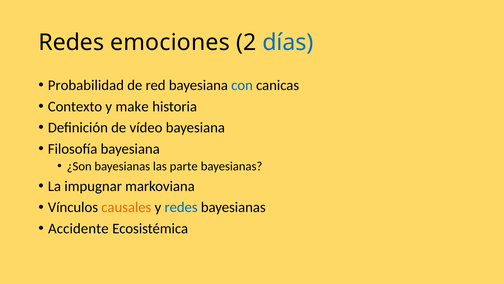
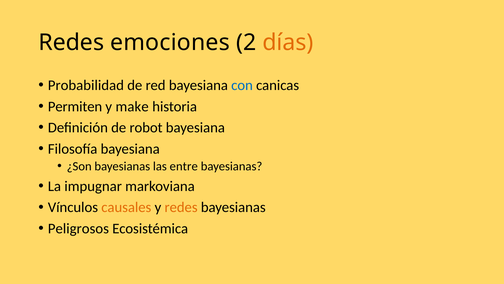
días colour: blue -> orange
Contexto: Contexto -> Permiten
vídeo: vídeo -> robot
parte: parte -> entre
redes at (181, 207) colour: blue -> orange
Accidente: Accidente -> Peligrosos
